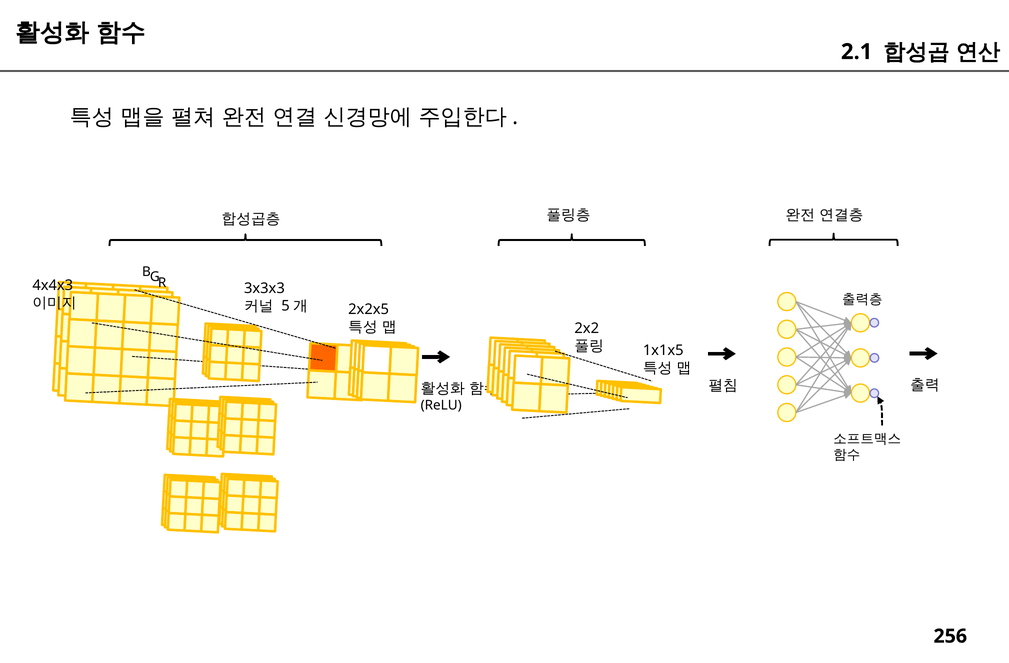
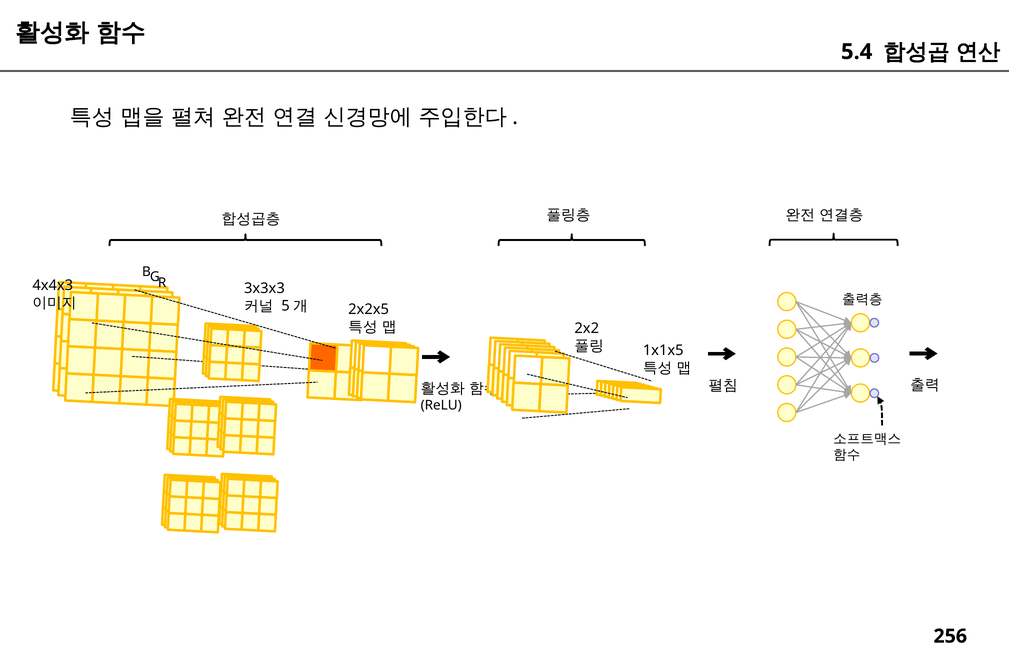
2.1: 2.1 -> 5.4
